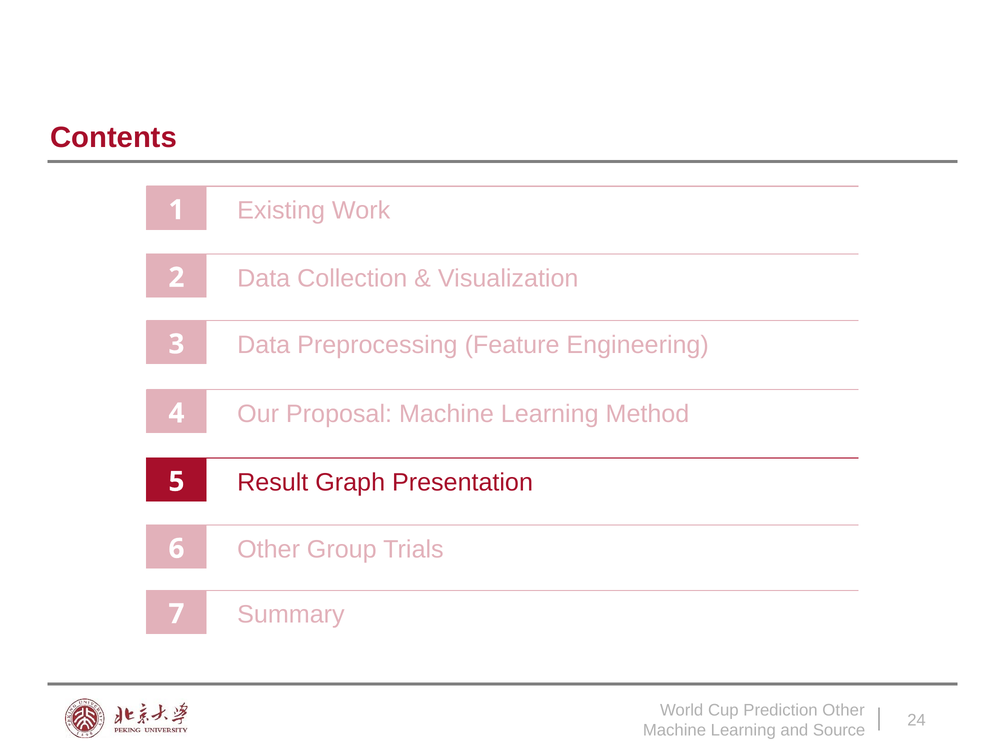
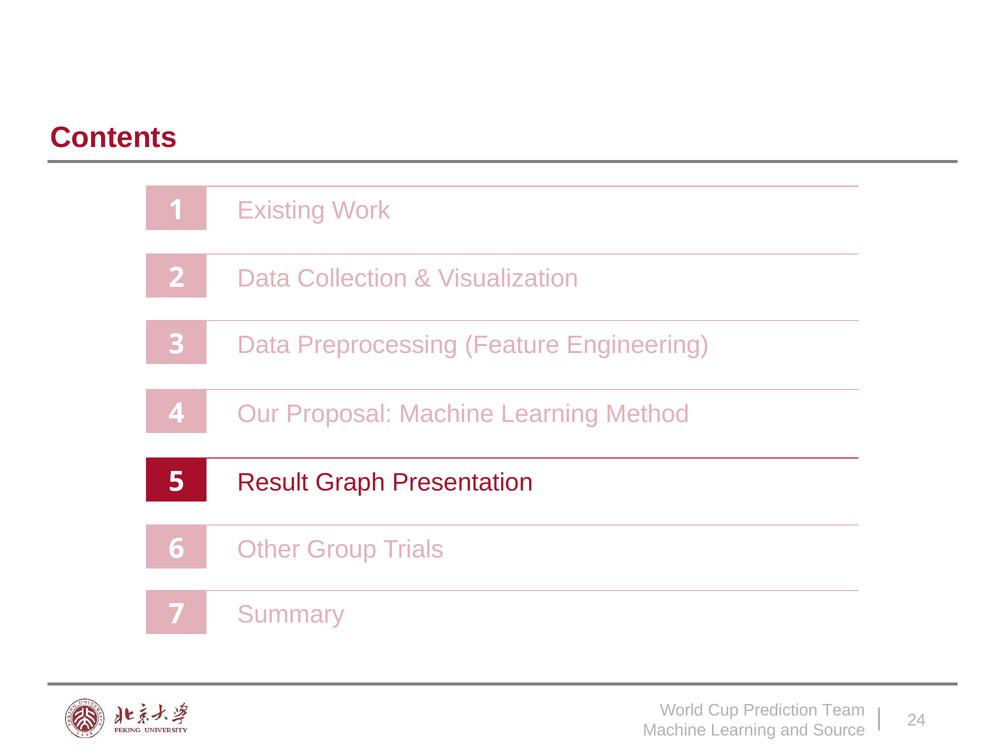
Prediction Other: Other -> Team
